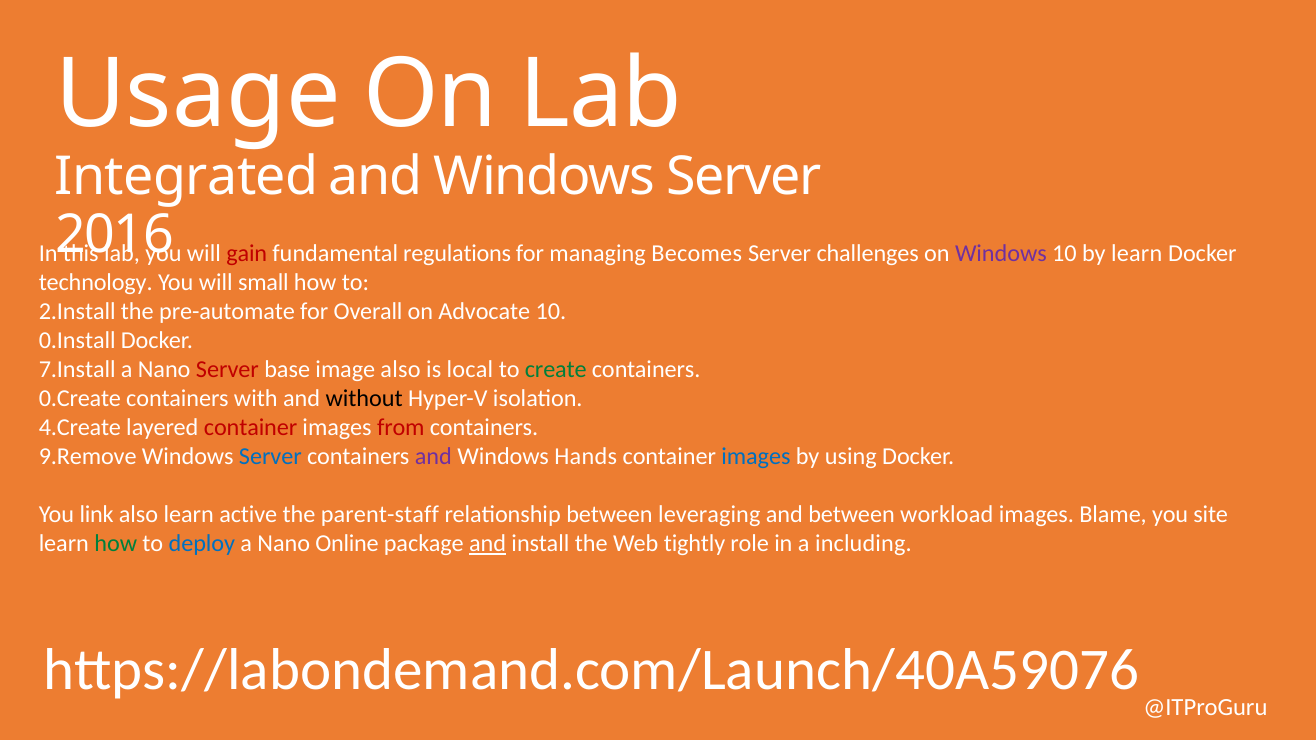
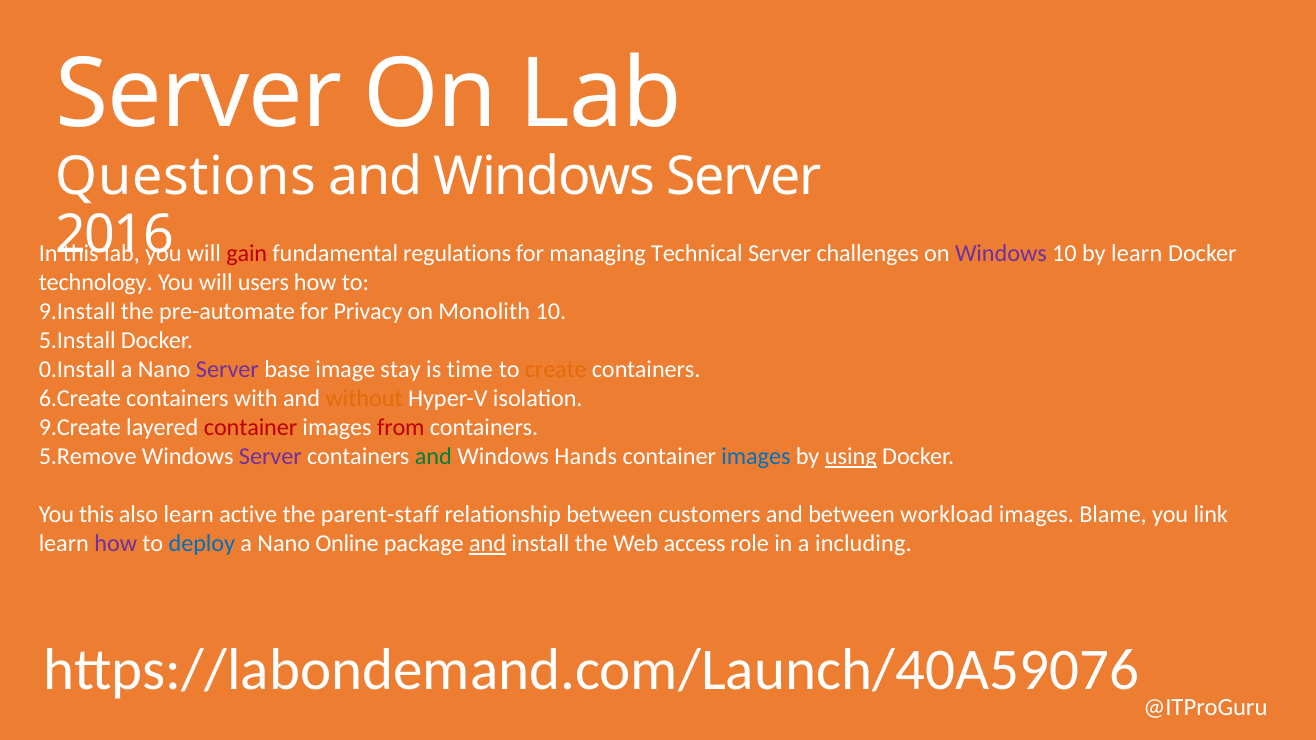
Usage at (198, 95): Usage -> Server
Integrated: Integrated -> Questions
Becomes: Becomes -> Technical
small: small -> users
2.Install: 2.Install -> 9.Install
Overall: Overall -> Privacy
Advocate: Advocate -> Monolith
0.Install: 0.Install -> 5.Install
7.Install: 7.Install -> 0.Install
Server at (227, 369) colour: red -> purple
image also: also -> stay
local: local -> time
create colour: green -> orange
0.Create: 0.Create -> 6.Create
without colour: black -> orange
4.Create: 4.Create -> 9.Create
9.Remove: 9.Remove -> 5.Remove
Server at (270, 457) colour: blue -> purple
and at (433, 457) colour: purple -> green
using underline: none -> present
You link: link -> this
leveraging: leveraging -> customers
site: site -> link
how at (116, 544) colour: green -> purple
tightly: tightly -> access
